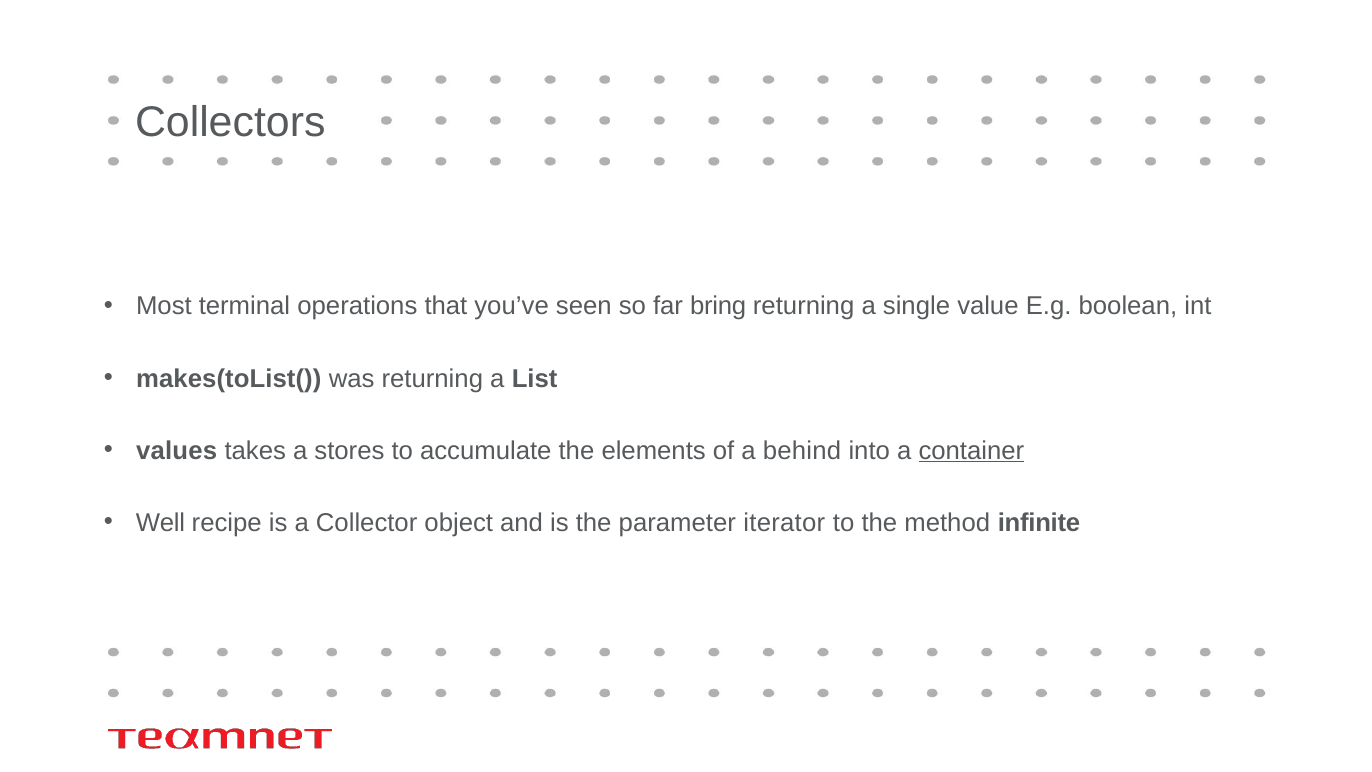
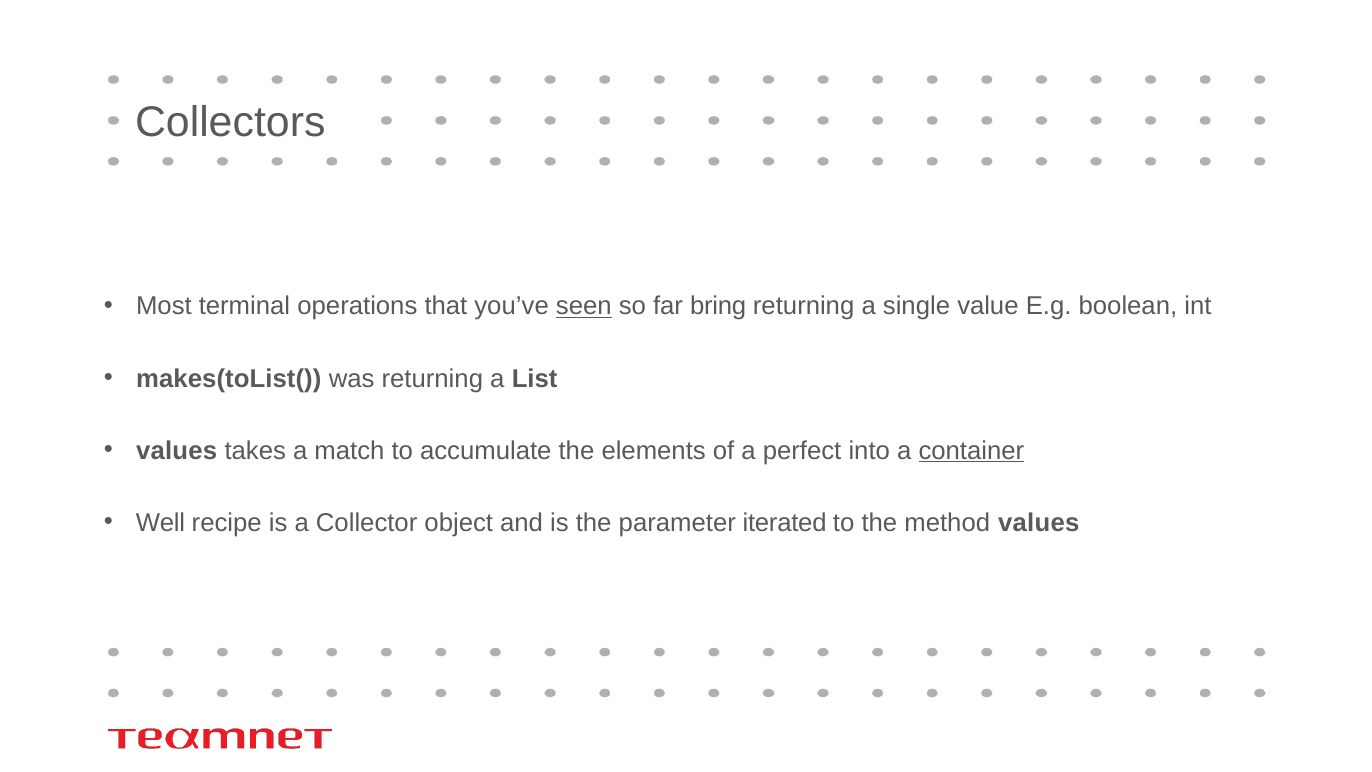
seen underline: none -> present
stores: stores -> match
behind: behind -> perfect
iterator: iterator -> iterated
method infinite: infinite -> values
